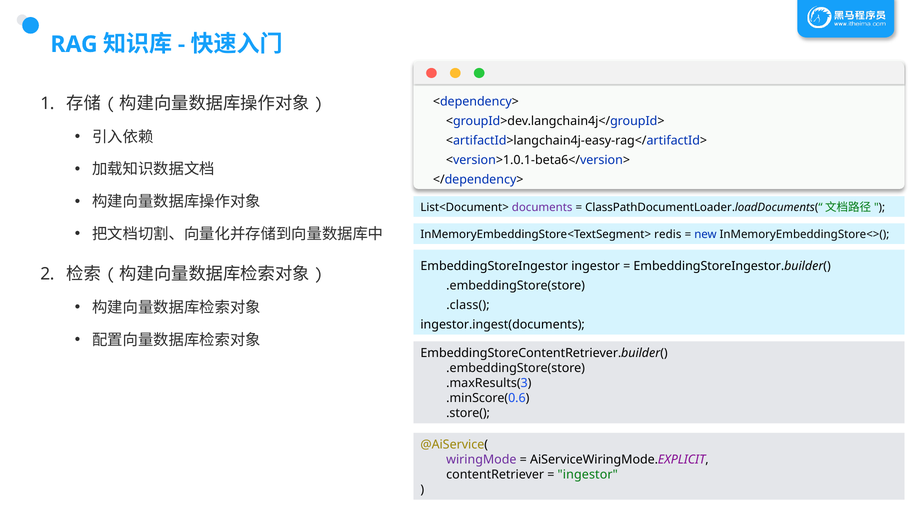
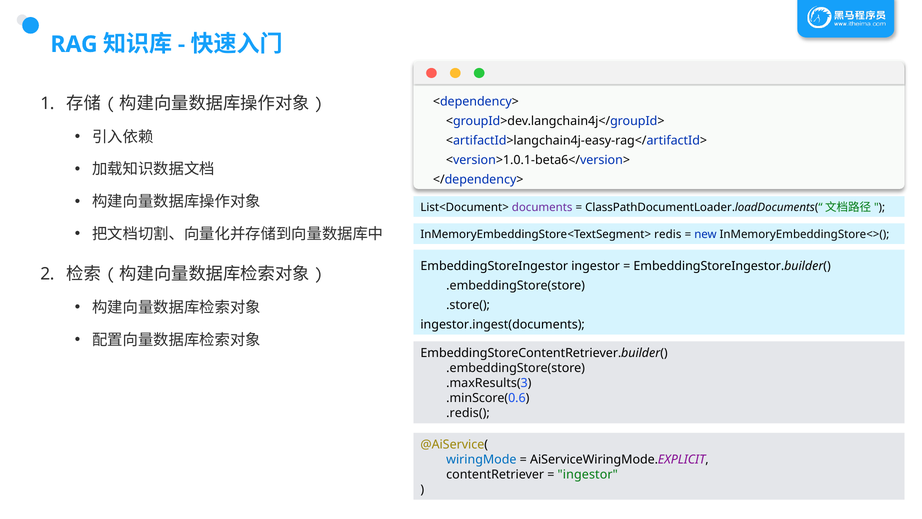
.class(: .class( -> .store(
.store(: .store( -> .redis(
wiringMode colour: purple -> blue
